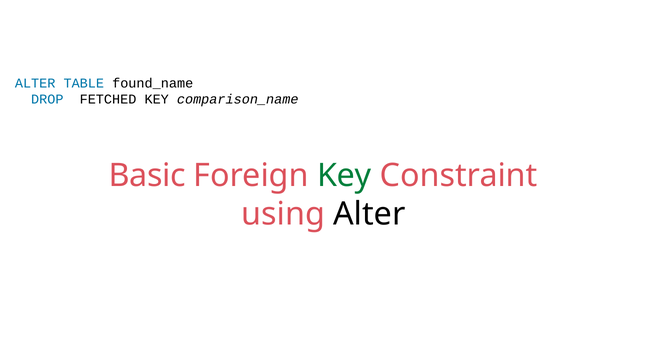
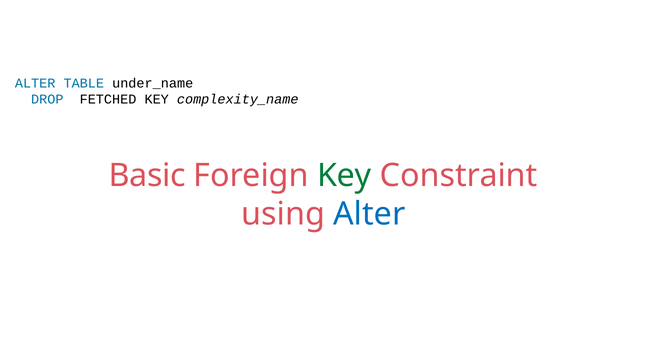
found_name: found_name -> under_name
comparison_name: comparison_name -> complexity_name
Alter at (369, 214) colour: black -> blue
